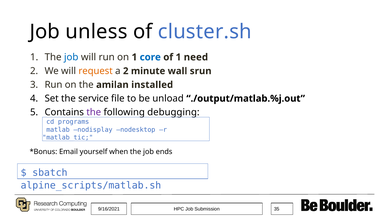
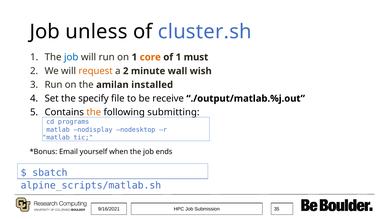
core colour: blue -> orange
need: need -> must
srun: srun -> wish
service: service -> specify
unload: unload -> receive
the at (94, 112) colour: purple -> orange
debugging: debugging -> submitting
